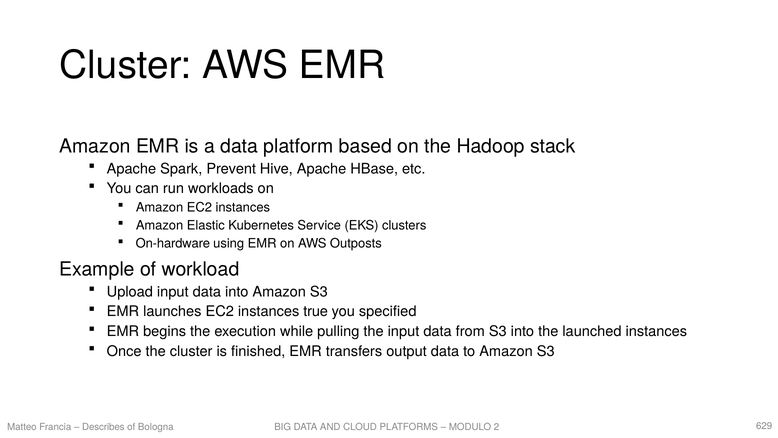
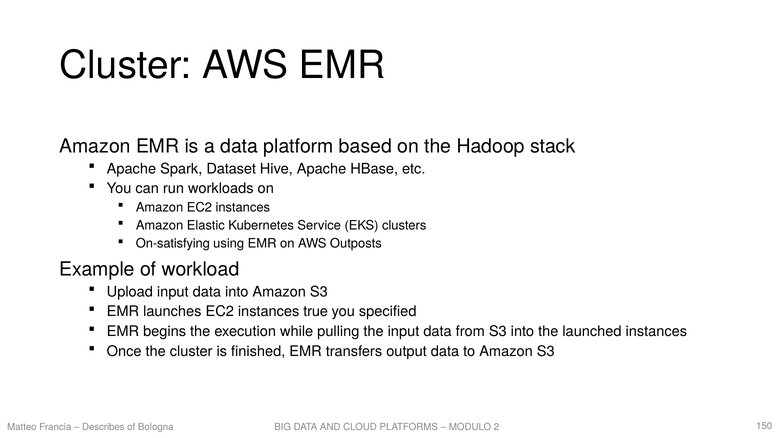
Prevent: Prevent -> Dataset
On-hardware: On-hardware -> On-satisfying
629: 629 -> 150
